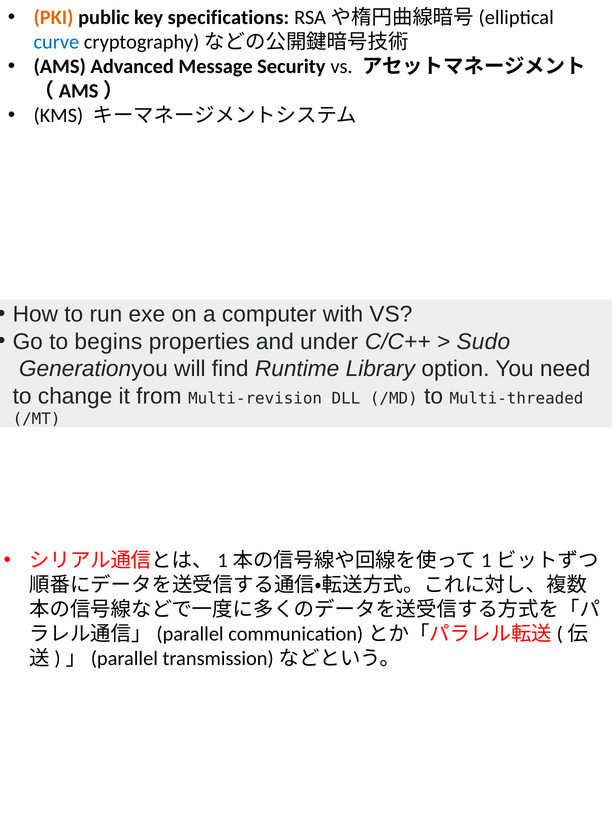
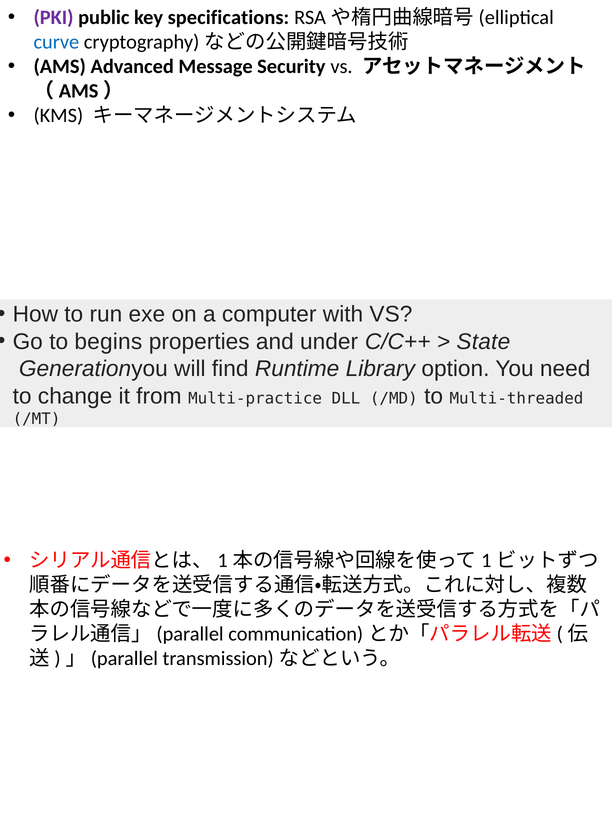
PKI colour: orange -> purple
Sudo: Sudo -> State
Multi-revision: Multi-revision -> Multi-practice
